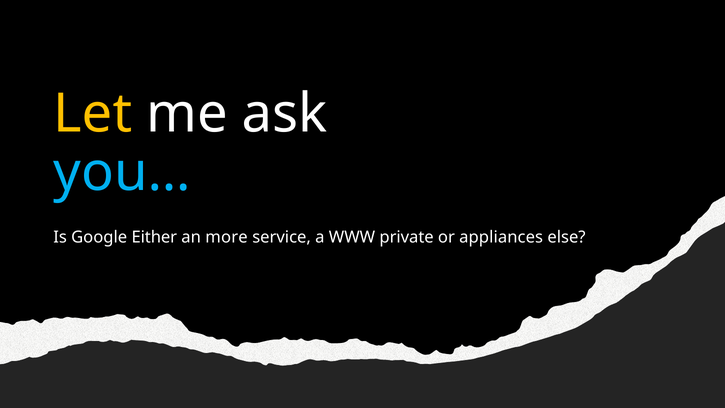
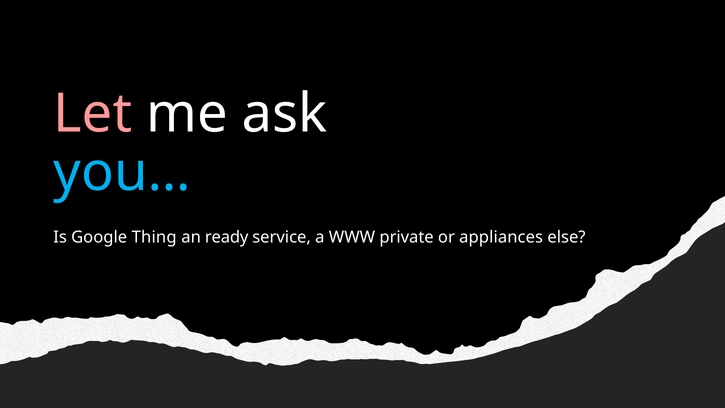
Let colour: yellow -> pink
Either: Either -> Thing
more: more -> ready
